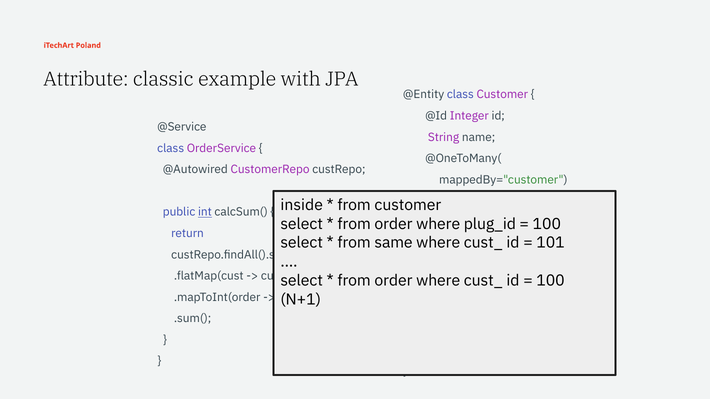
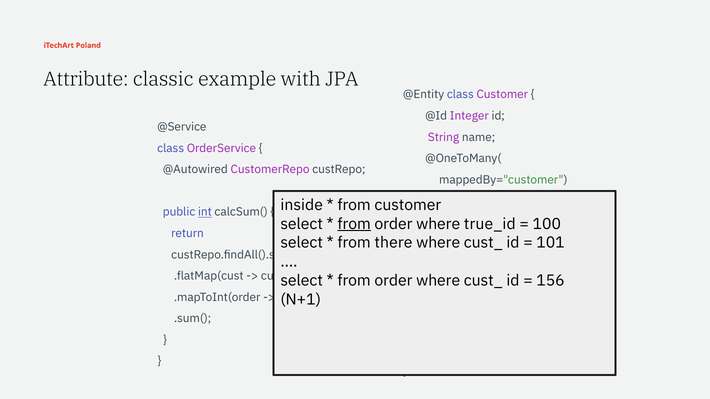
from at (354, 224) underline: none -> present
plug_id: plug_id -> true_id
same: same -> there
100 at (551, 281): 100 -> 156
